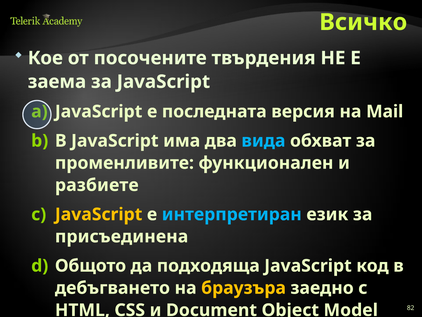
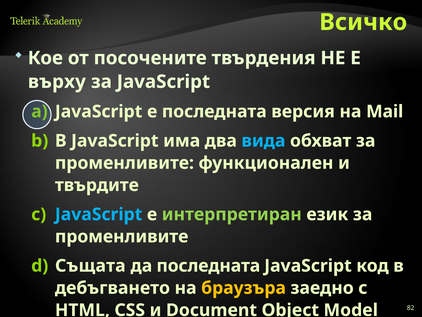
заема: заема -> върху
разбиете: разбиете -> твърдите
JavaScript at (99, 214) colour: yellow -> light blue
интерпретиран colour: light blue -> light green
присъединена at (122, 236): присъединена -> променливите
Общото: Общото -> Същата
да подходяща: подходяща -> последната
